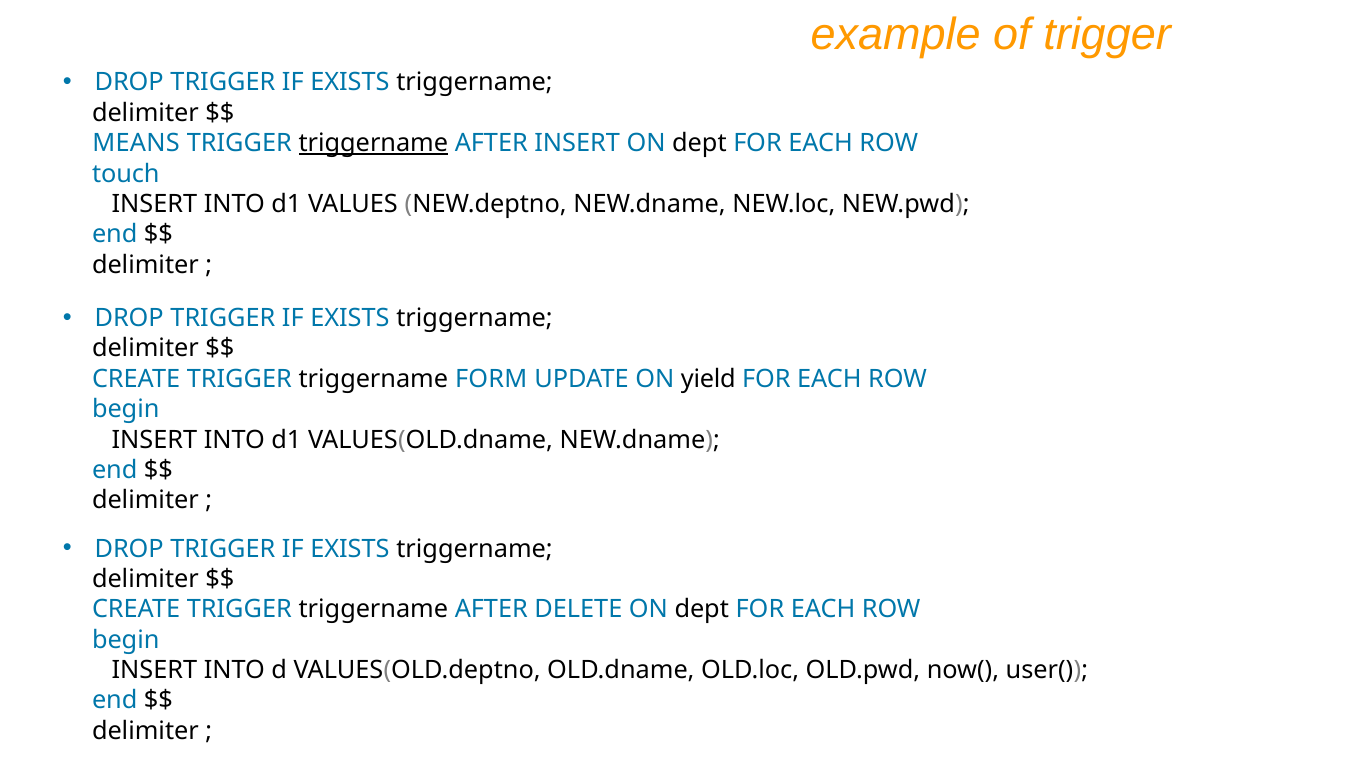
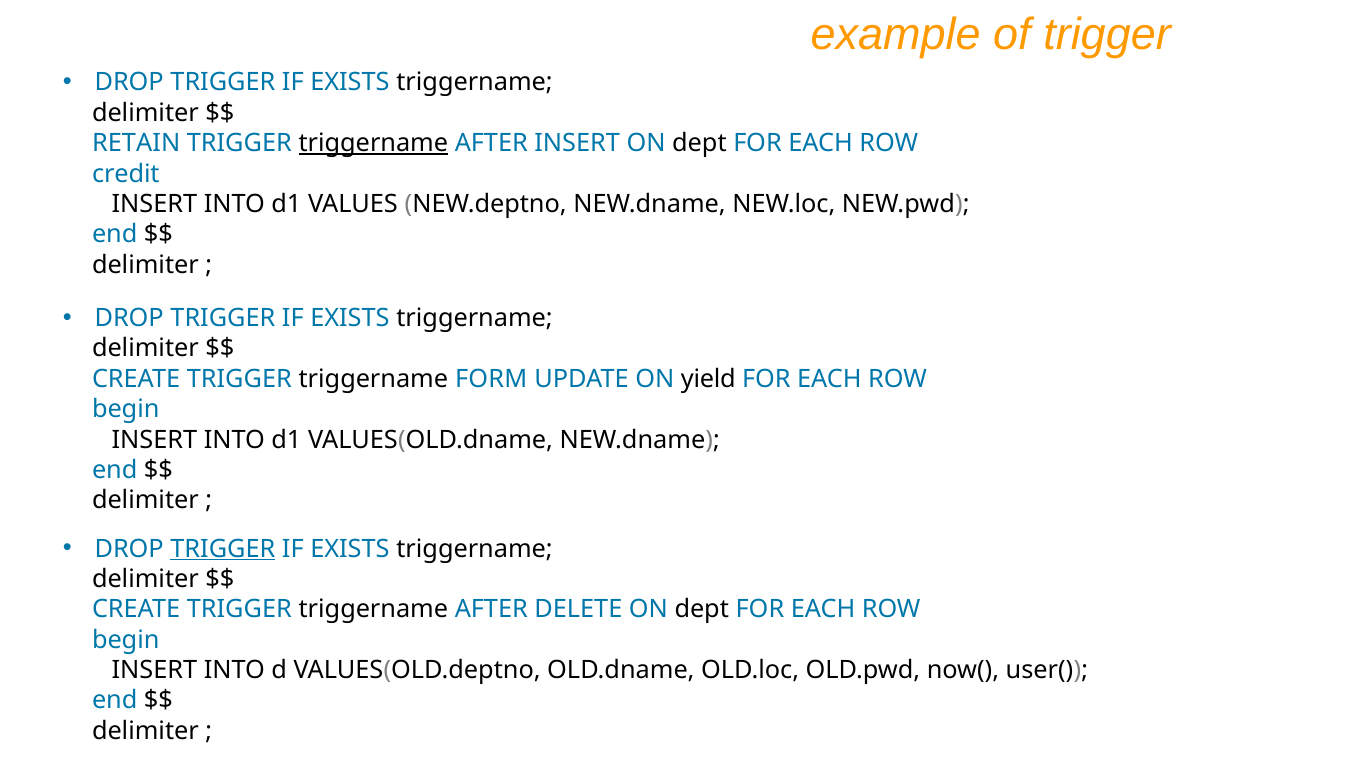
MEANS: MEANS -> RETAIN
touch: touch -> credit
TRIGGER at (223, 549) underline: none -> present
